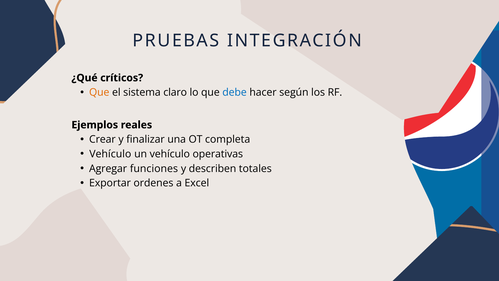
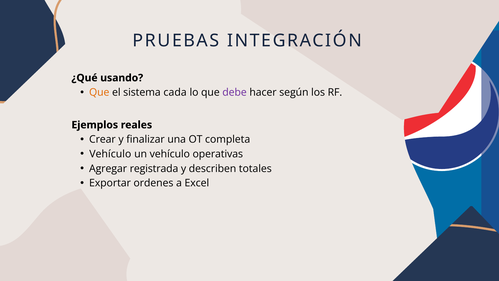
críticos: críticos -> usando
claro: claro -> cada
debe colour: blue -> purple
funciones: funciones -> registrada
